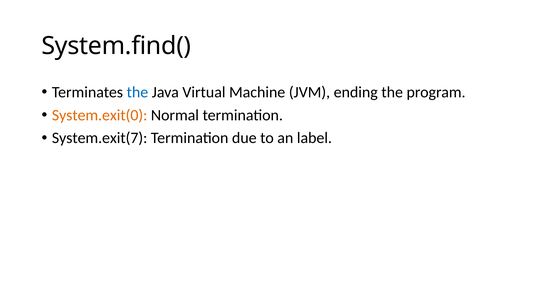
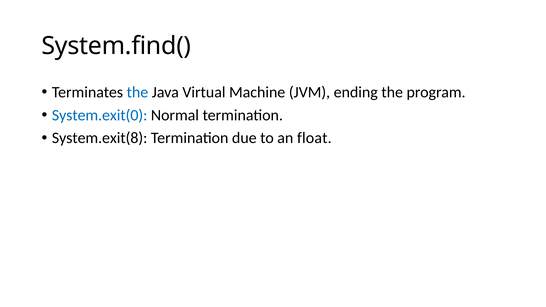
System.exit(0 colour: orange -> blue
System.exit(7: System.exit(7 -> System.exit(8
label: label -> float
